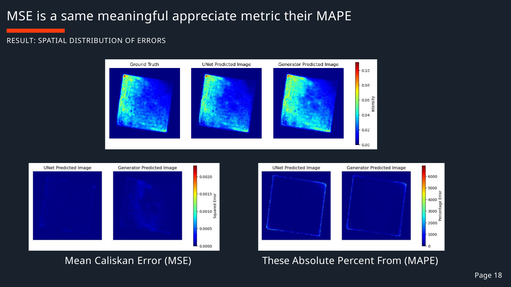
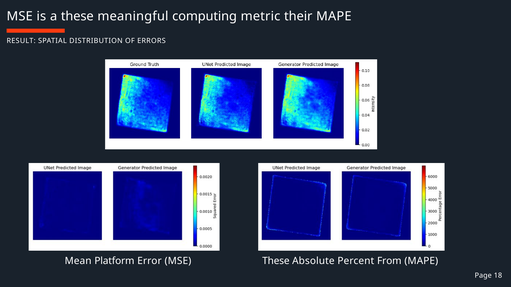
a same: same -> these
appreciate: appreciate -> computing
Caliskan: Caliskan -> Platform
